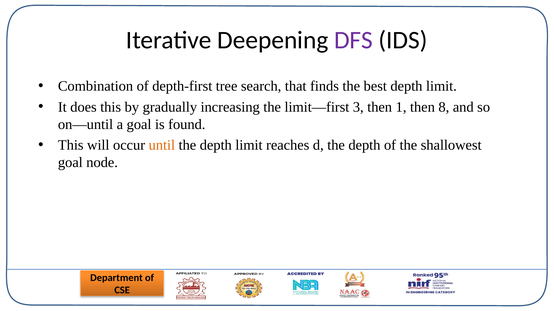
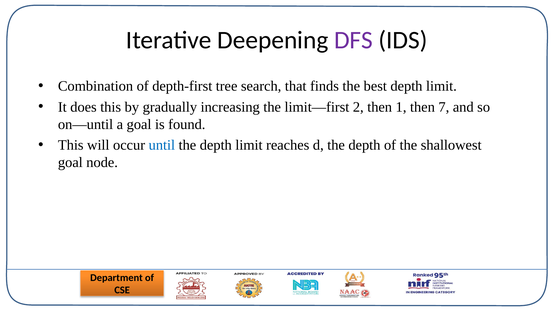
3: 3 -> 2
8: 8 -> 7
until colour: orange -> blue
